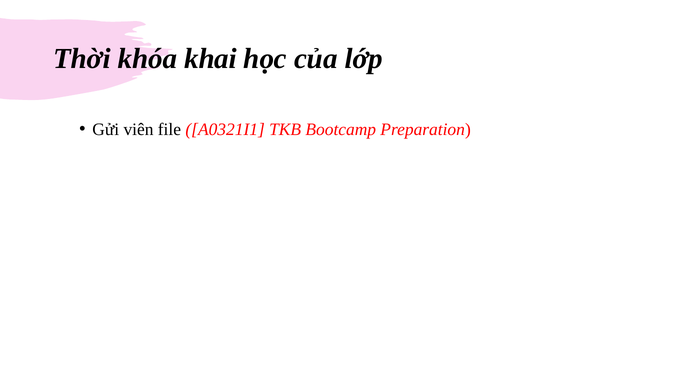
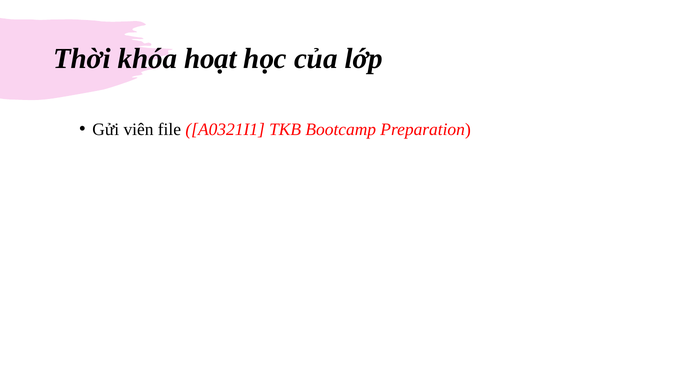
khai: khai -> hoạt
